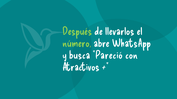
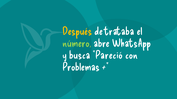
Después colour: light green -> yellow
llevarlos: llevarlos -> trataba
Atractivos: Atractivos -> Problemas
